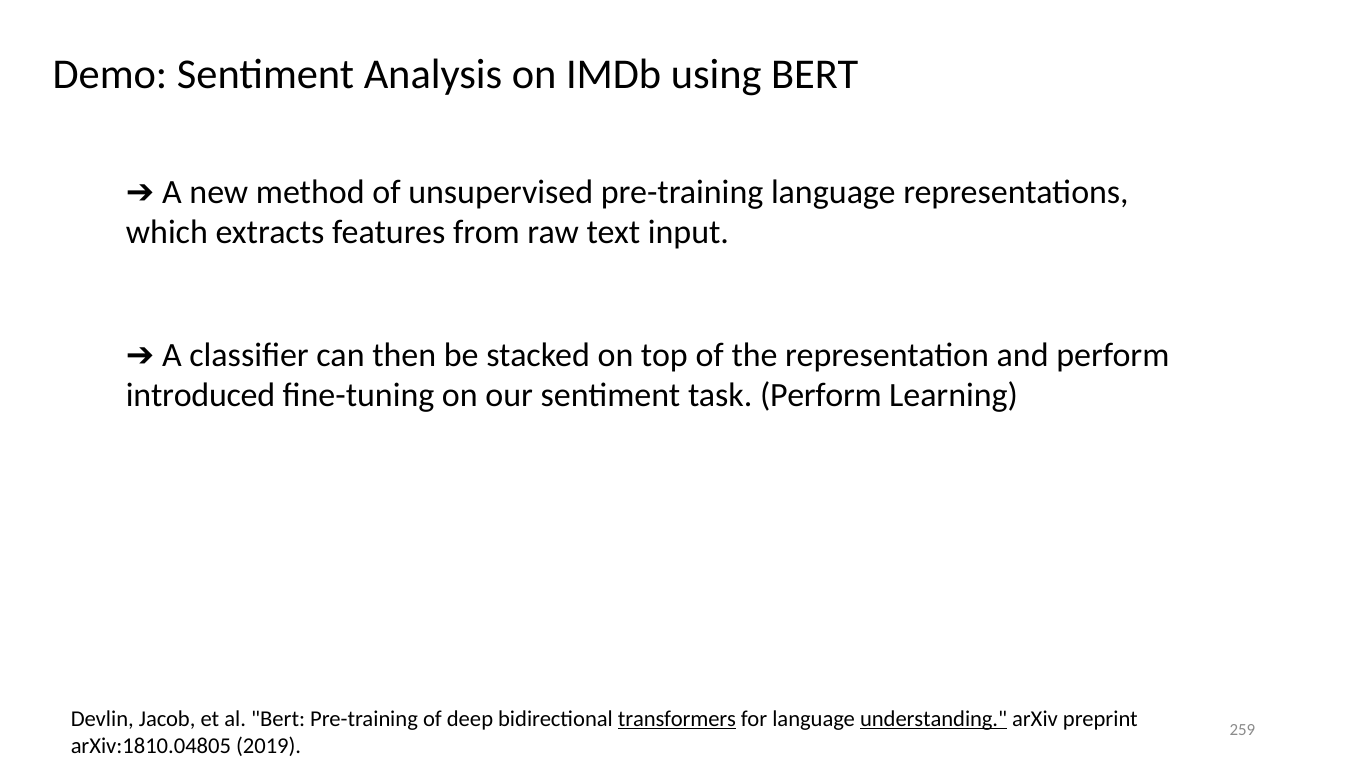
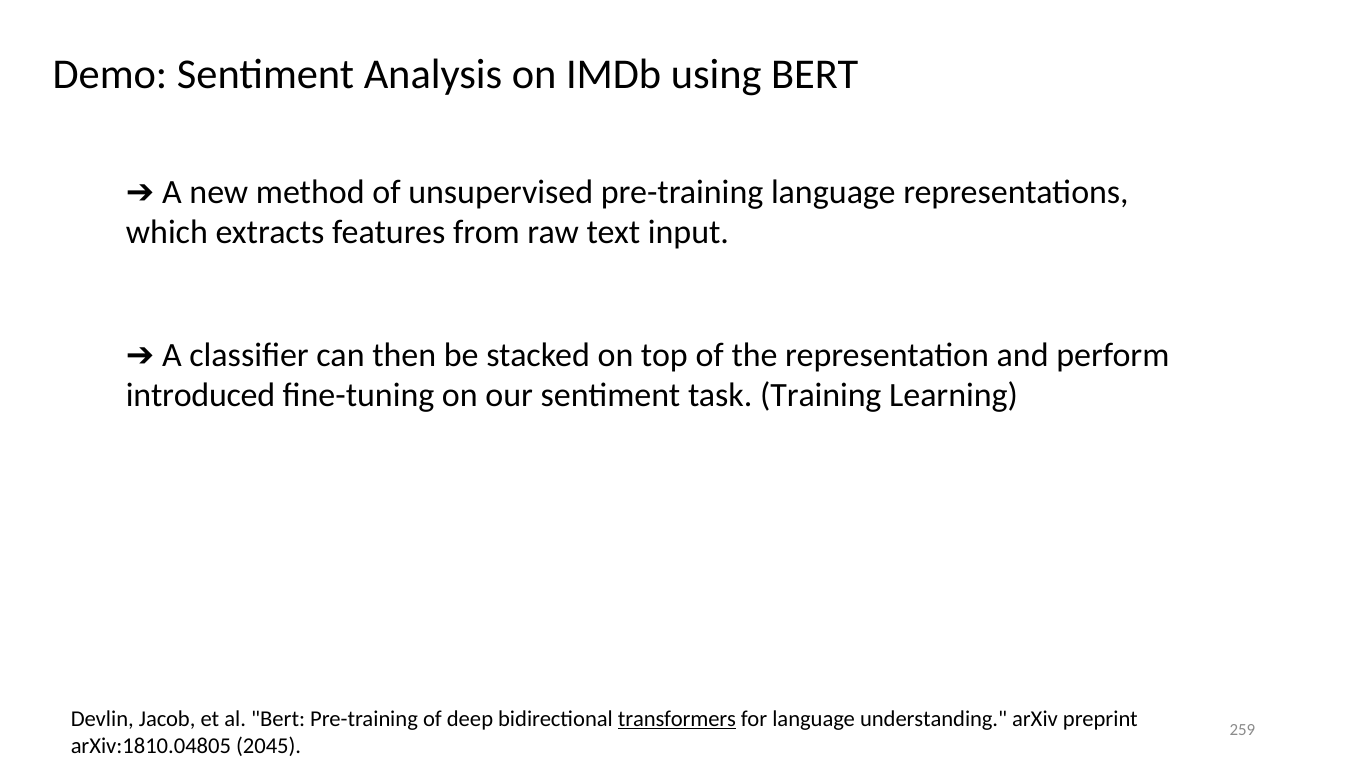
task Perform: Perform -> Training
understanding underline: present -> none
2019: 2019 -> 2045
